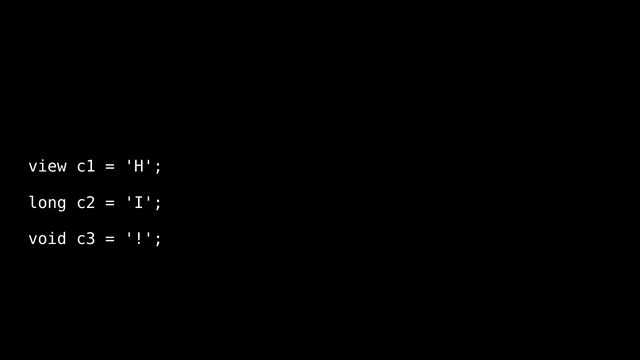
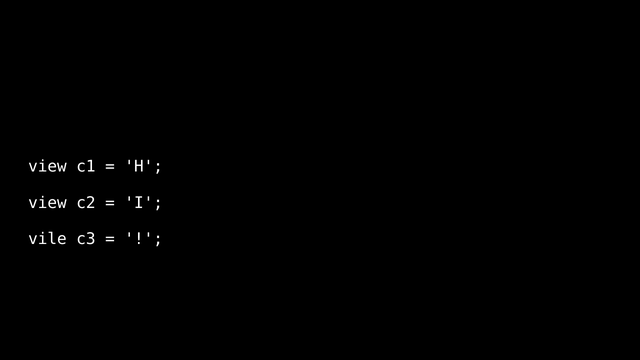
long at (47, 203): long -> view
void: void -> vile
